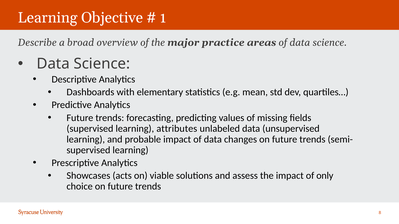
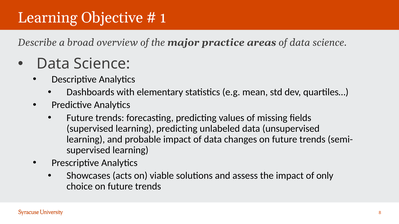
learning attributes: attributes -> predicting
